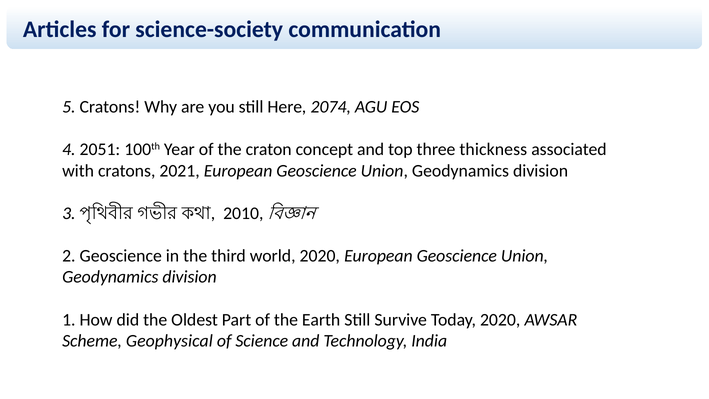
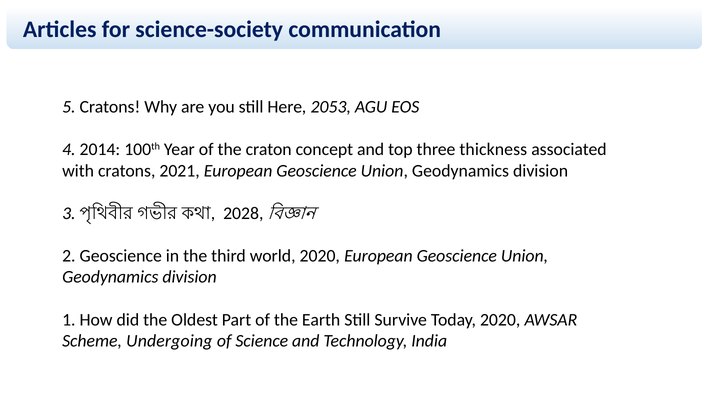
2074: 2074 -> 2053
2051: 2051 -> 2014
2010: 2010 -> 2028
Geophysical: Geophysical -> Undergoing
